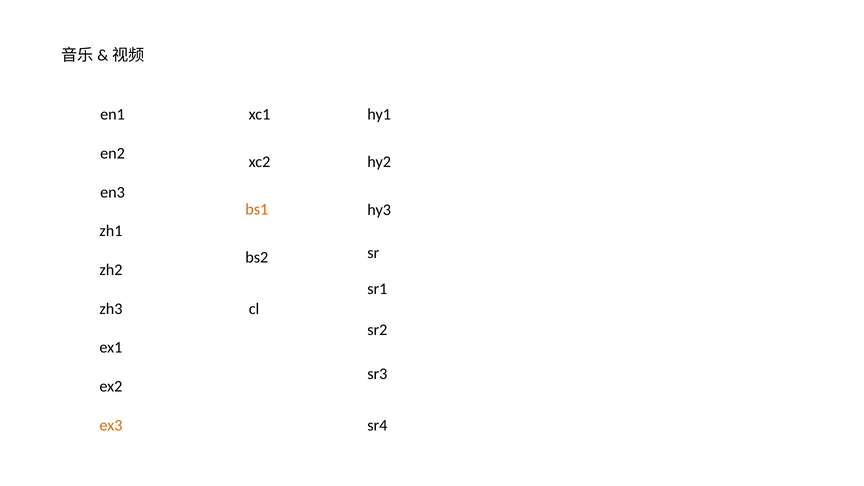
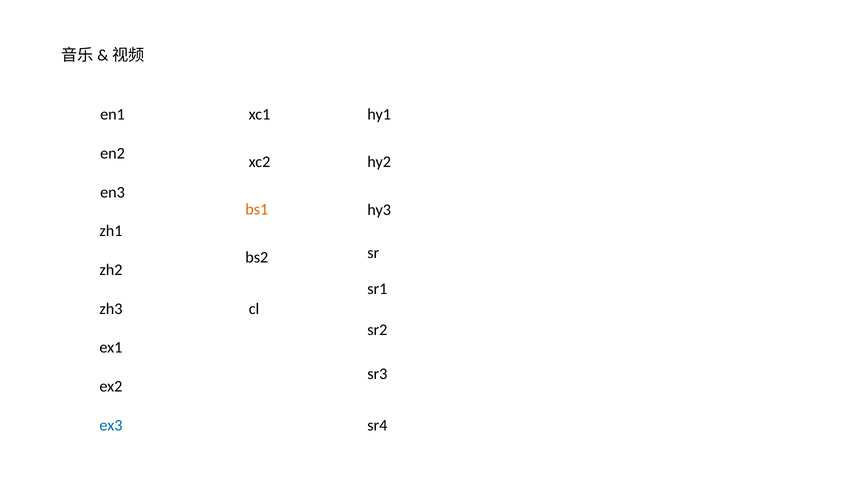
ex3 colour: orange -> blue
